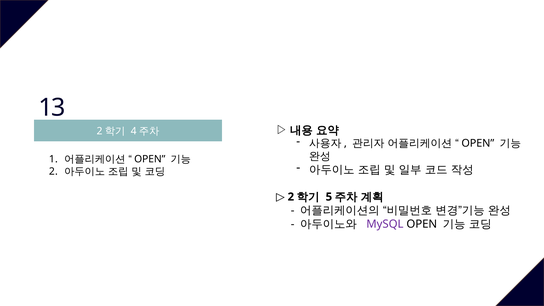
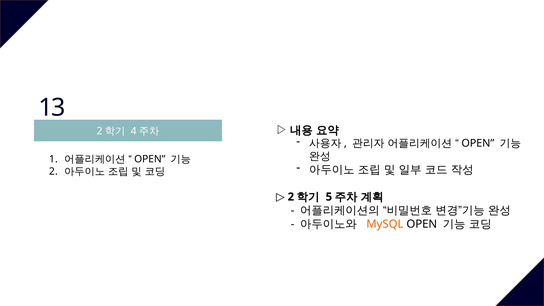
MySQL colour: purple -> orange
